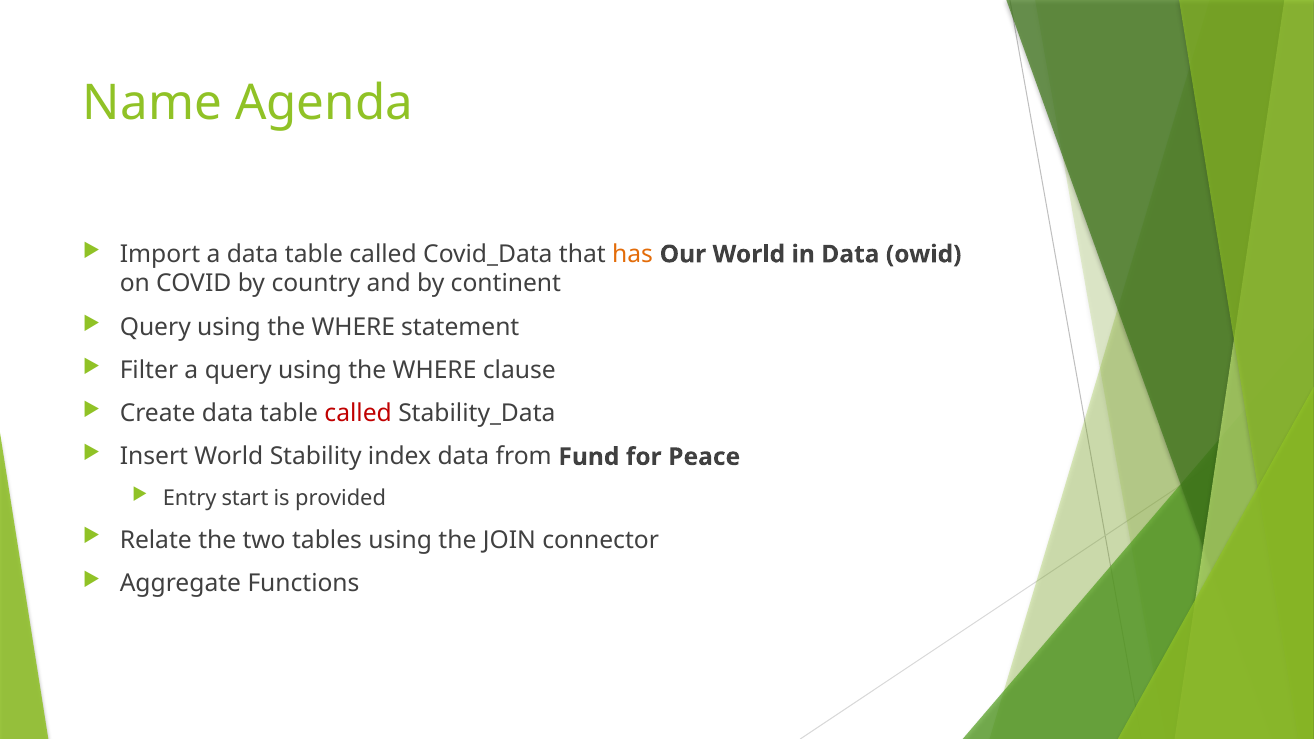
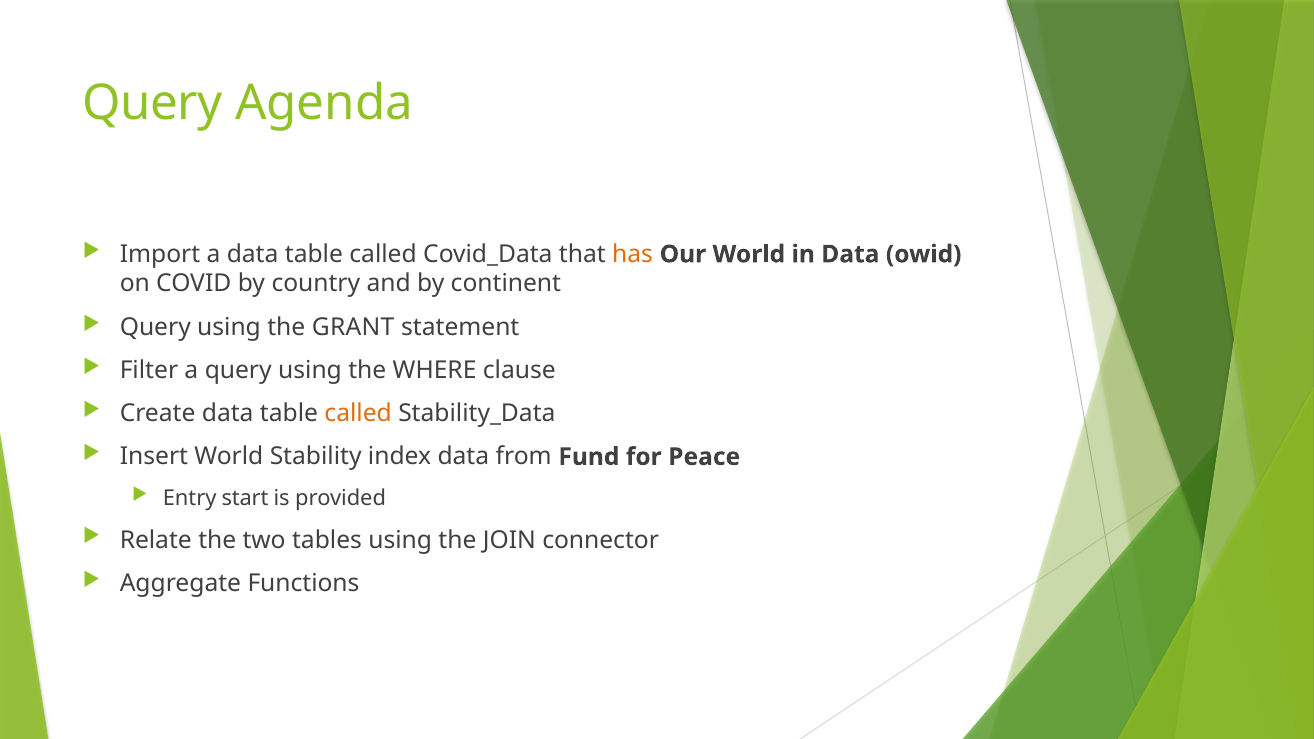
Name at (153, 104): Name -> Query
WHERE at (353, 327): WHERE -> GRANT
called at (358, 414) colour: red -> orange
